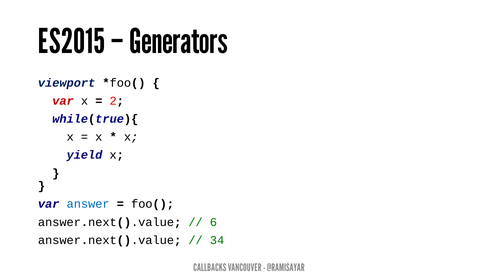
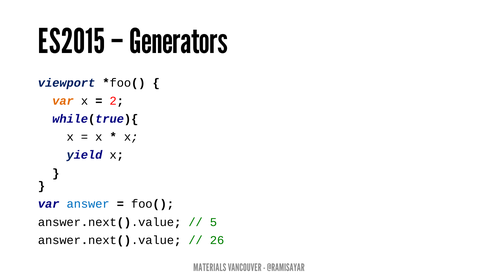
var at (63, 101) colour: red -> orange
6: 6 -> 5
34: 34 -> 26
CALLBACKS: CALLBACKS -> MATERIALS
